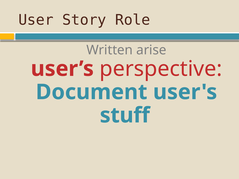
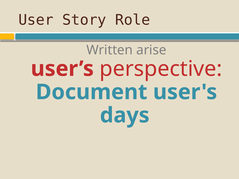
stuff: stuff -> days
